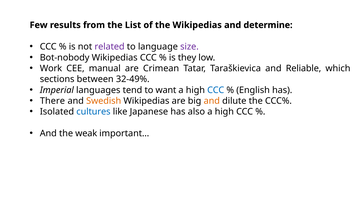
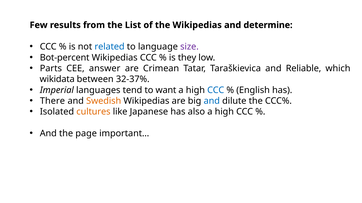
related colour: purple -> blue
Bot-nobody: Bot-nobody -> Bot-percent
Work: Work -> Parts
manual: manual -> answer
sections: sections -> wikidata
32-49%: 32-49% -> 32-37%
and at (212, 101) colour: orange -> blue
cultures colour: blue -> orange
weak: weak -> page
